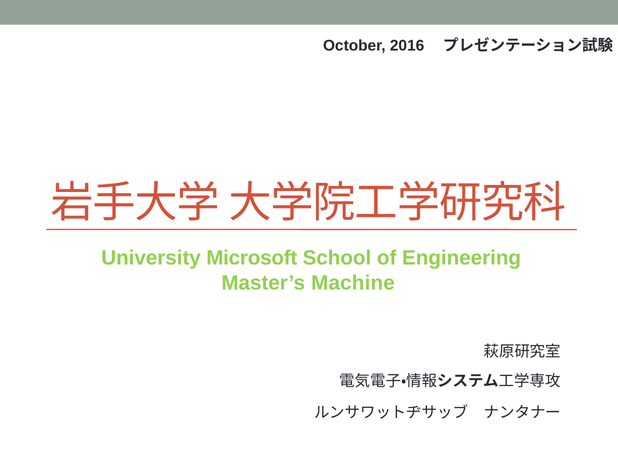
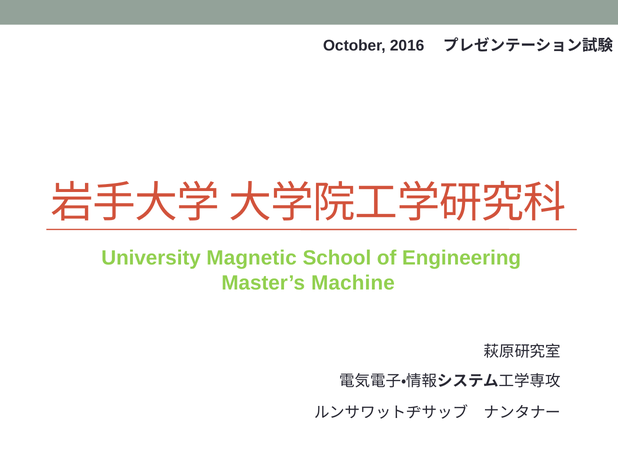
Microsoft: Microsoft -> Magnetic
